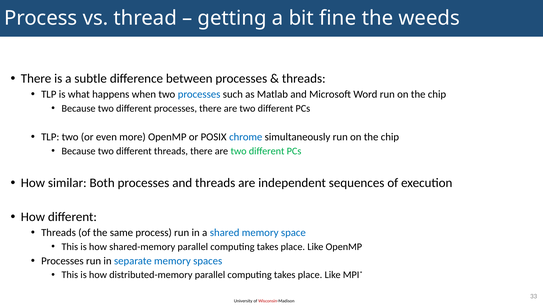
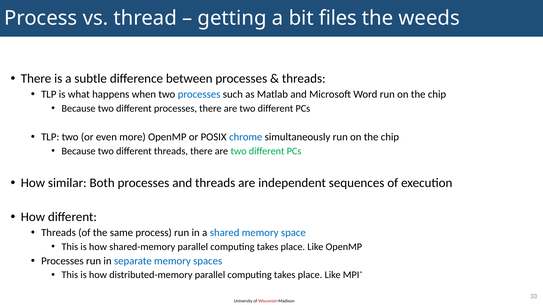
fine: fine -> files
